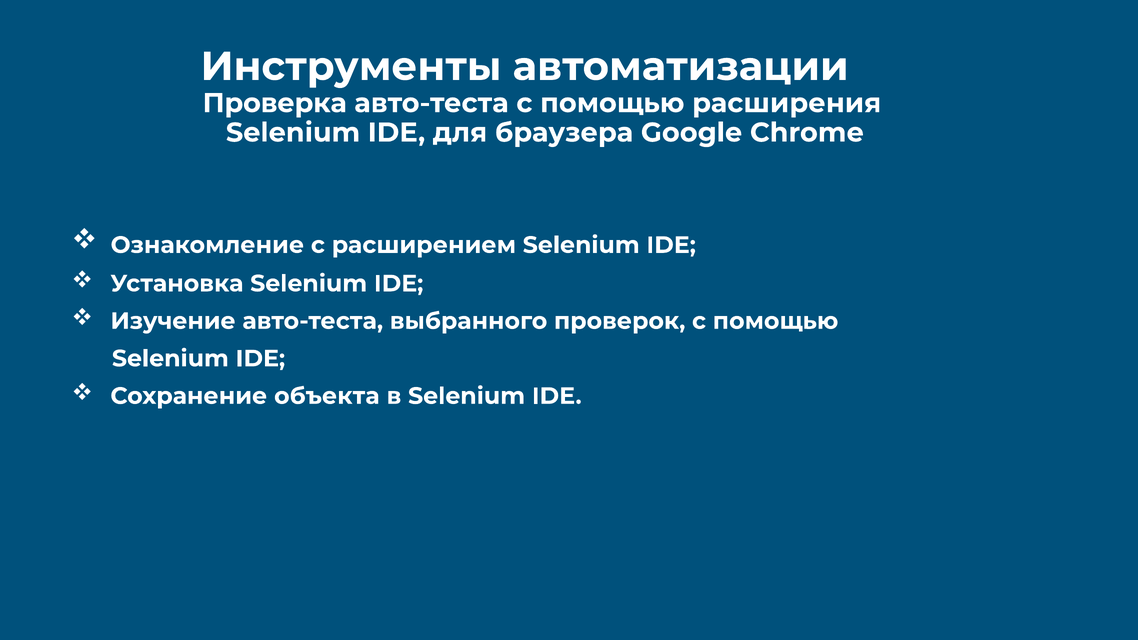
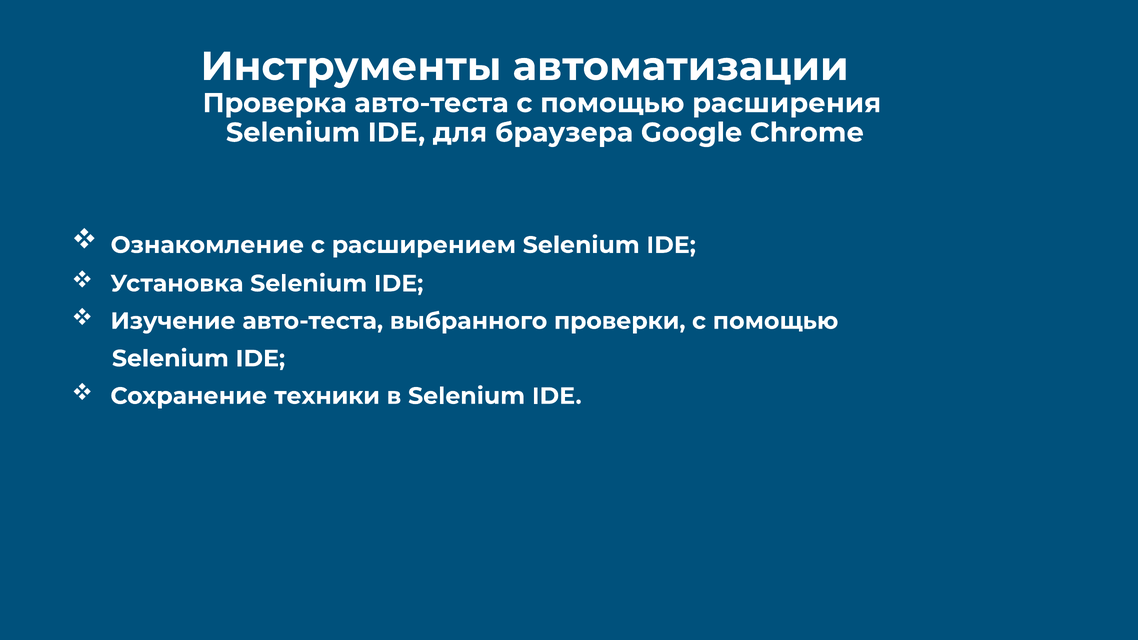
проверок: проверок -> проверки
объекта: объекта -> техники
